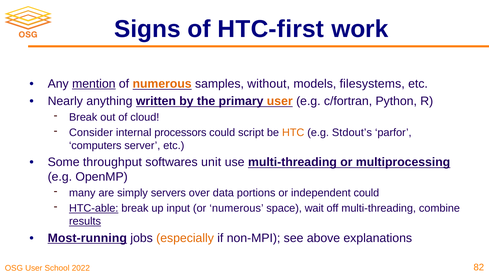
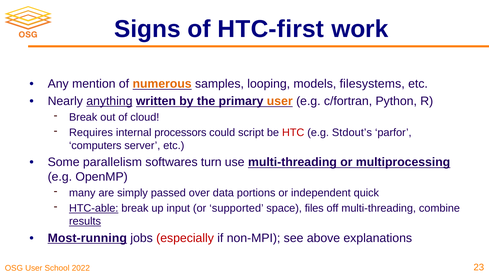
mention underline: present -> none
without: without -> looping
anything underline: none -> present
Consider: Consider -> Requires
HTC colour: orange -> red
throughput: throughput -> parallelism
unit: unit -> turn
servers: servers -> passed
independent could: could -> quick
or numerous: numerous -> supported
wait: wait -> files
especially colour: orange -> red
82: 82 -> 23
